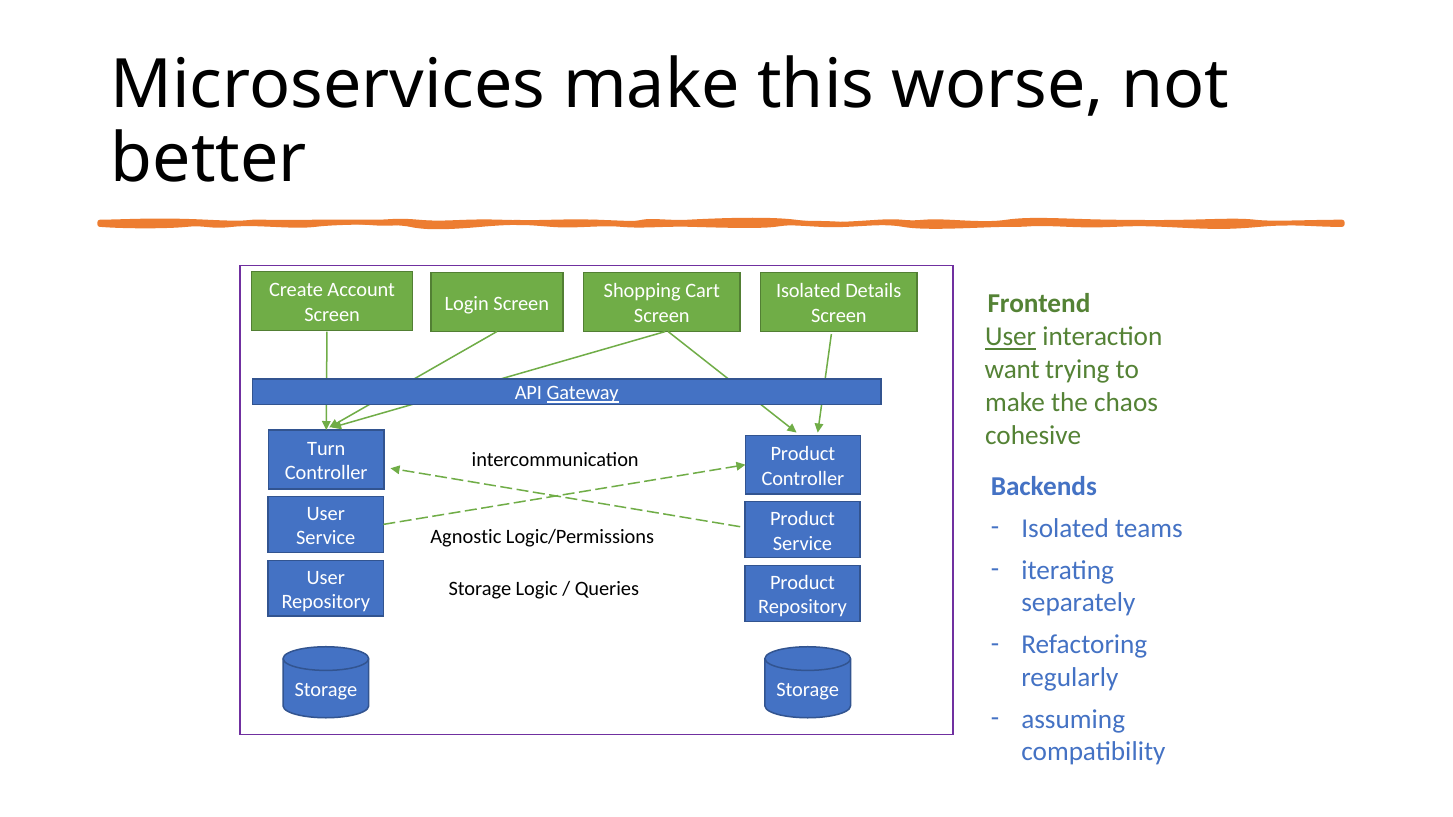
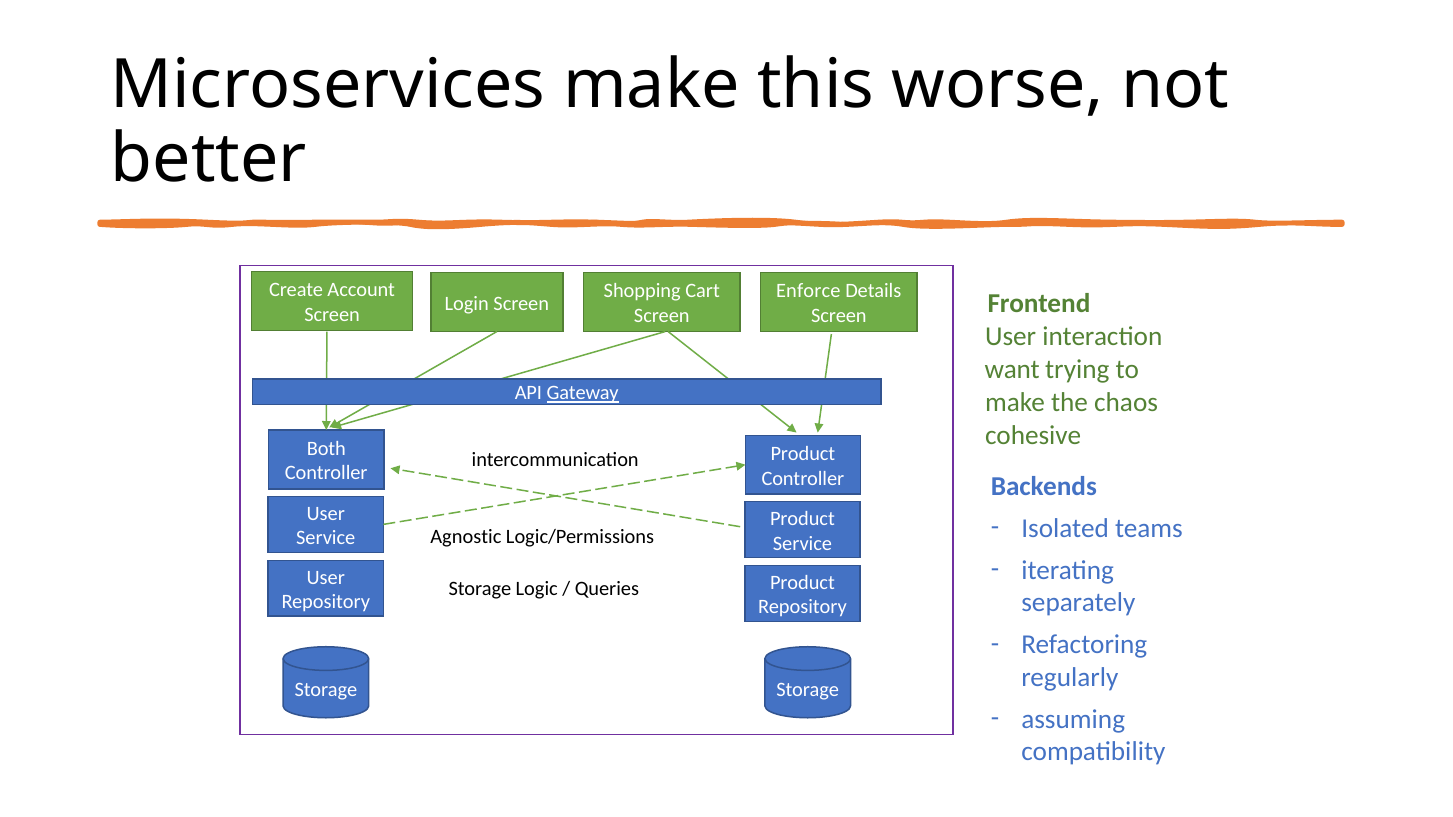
Isolated at (808, 291): Isolated -> Enforce
User at (1011, 337) underline: present -> none
Turn: Turn -> Both
